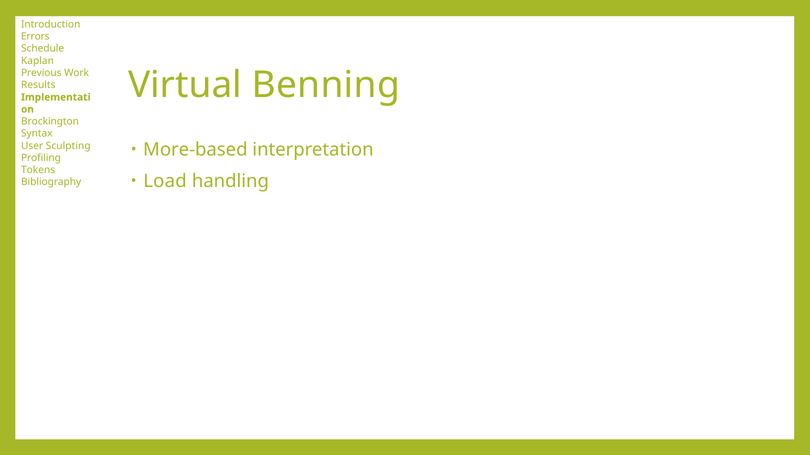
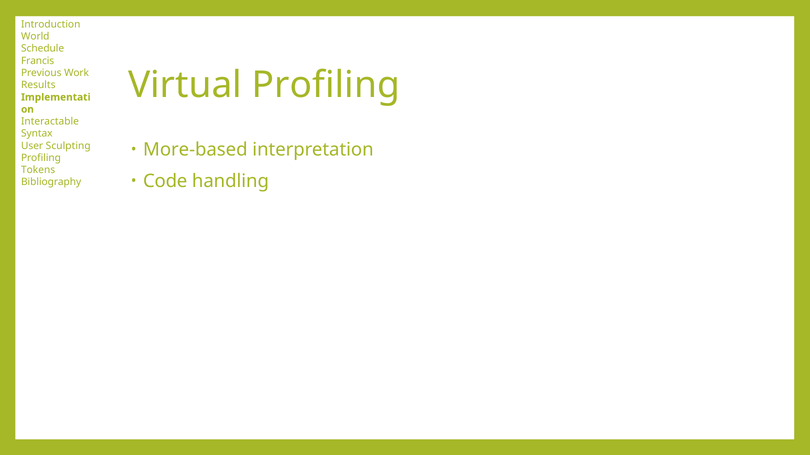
Errors: Errors -> World
Kaplan: Kaplan -> Francis
Virtual Benning: Benning -> Profiling
Brockington: Brockington -> Interactable
Load: Load -> Code
